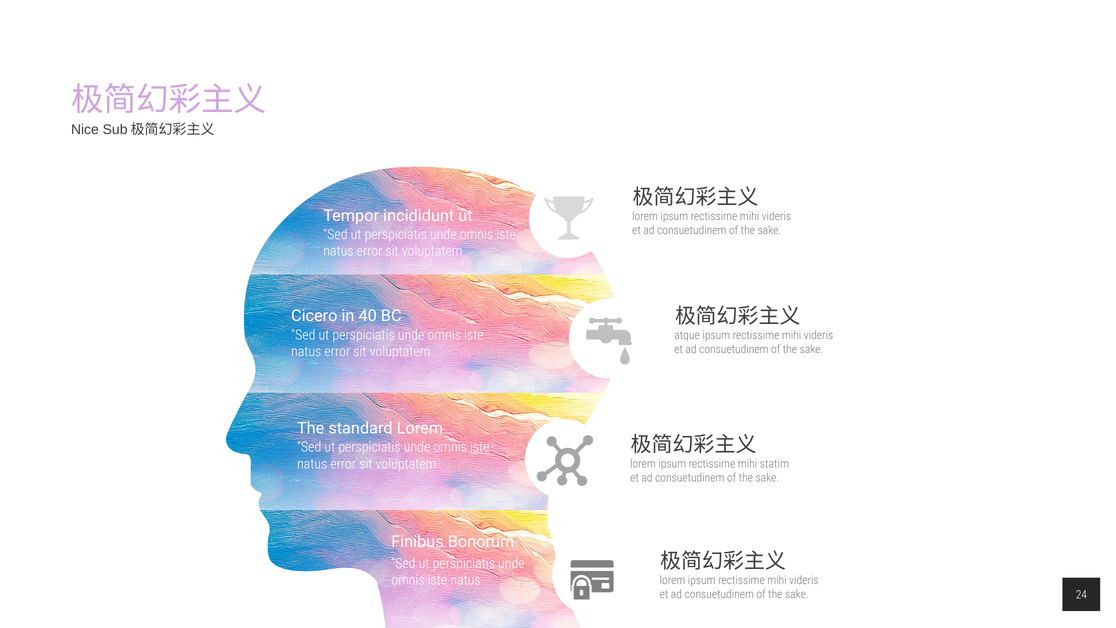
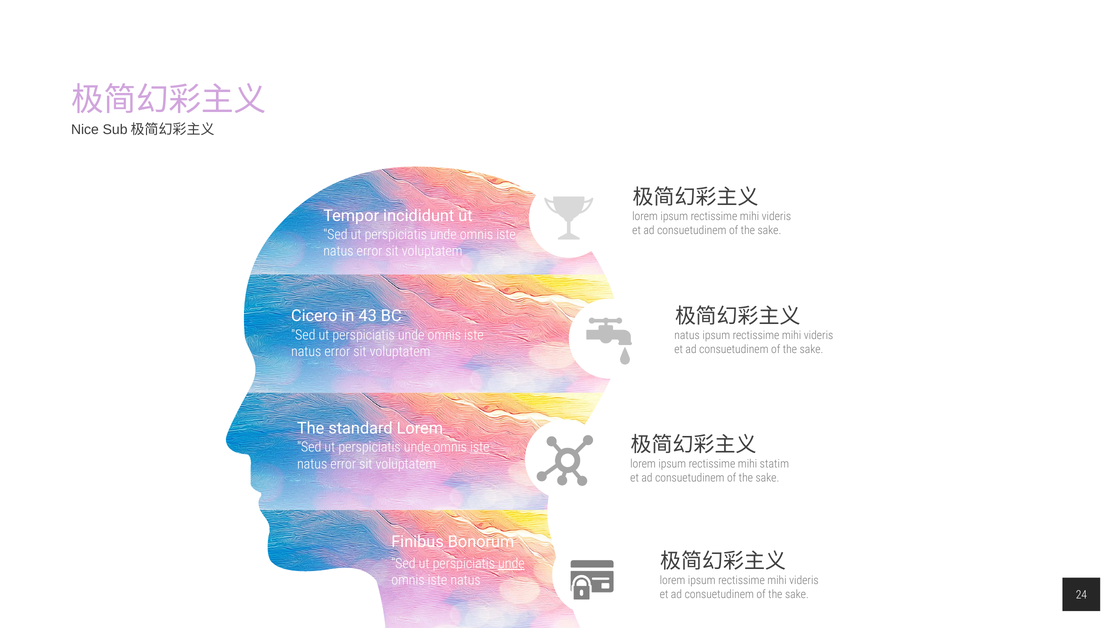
40: 40 -> 43
atque at (687, 335): atque -> natus
unde at (511, 563) underline: none -> present
